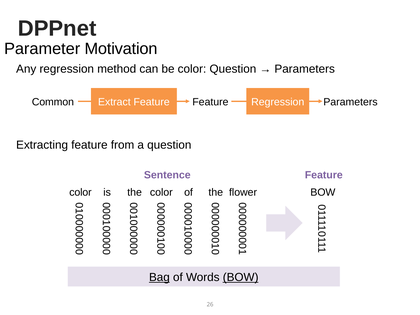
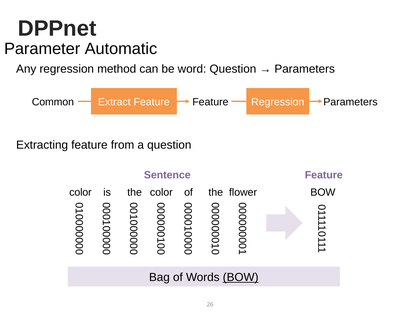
Motivation: Motivation -> Automatic
be color: color -> word
Bag underline: present -> none
